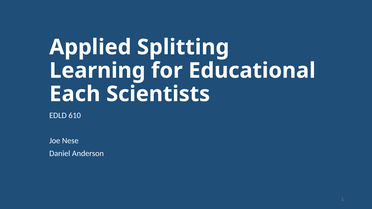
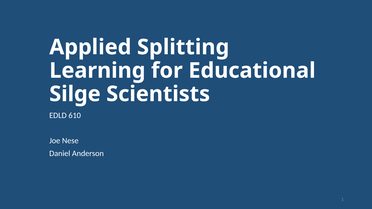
Each: Each -> Silge
